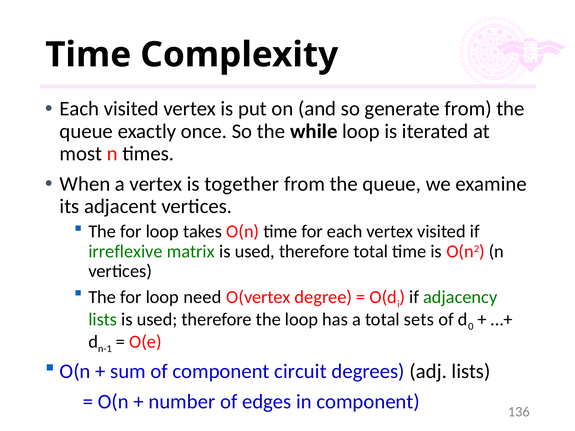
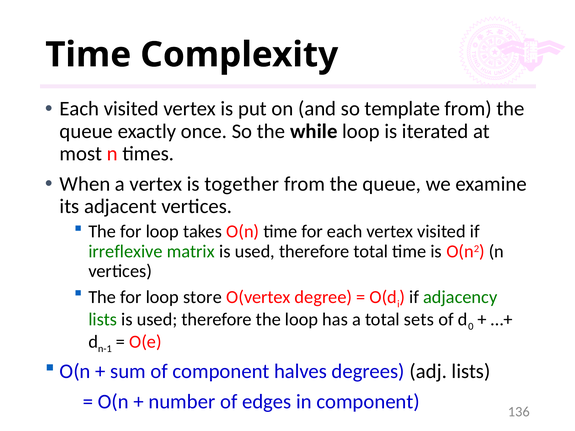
generate: generate -> template
need: need -> store
circuit: circuit -> halves
